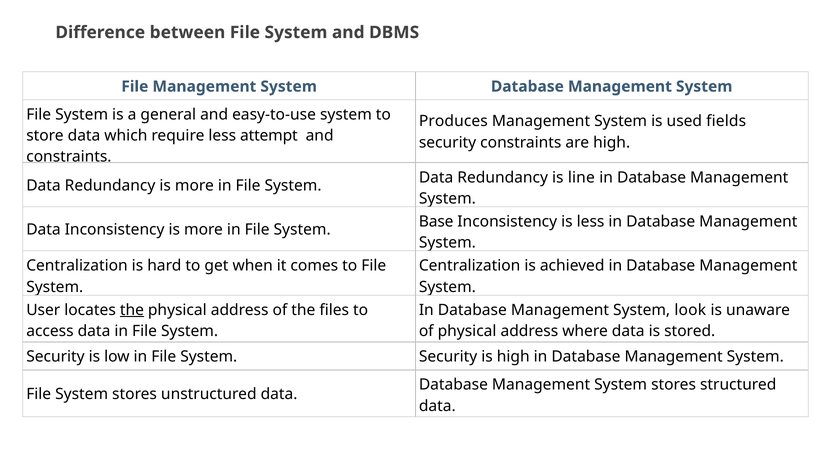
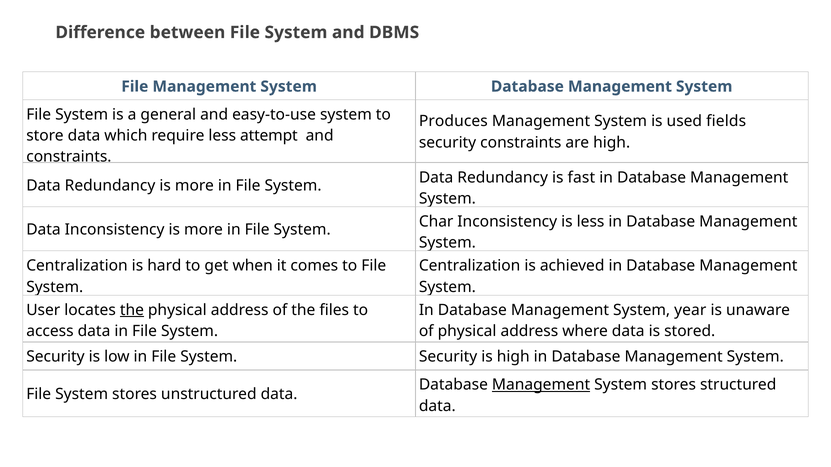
line: line -> fast
Base: Base -> Char
look: look -> year
Management at (541, 385) underline: none -> present
